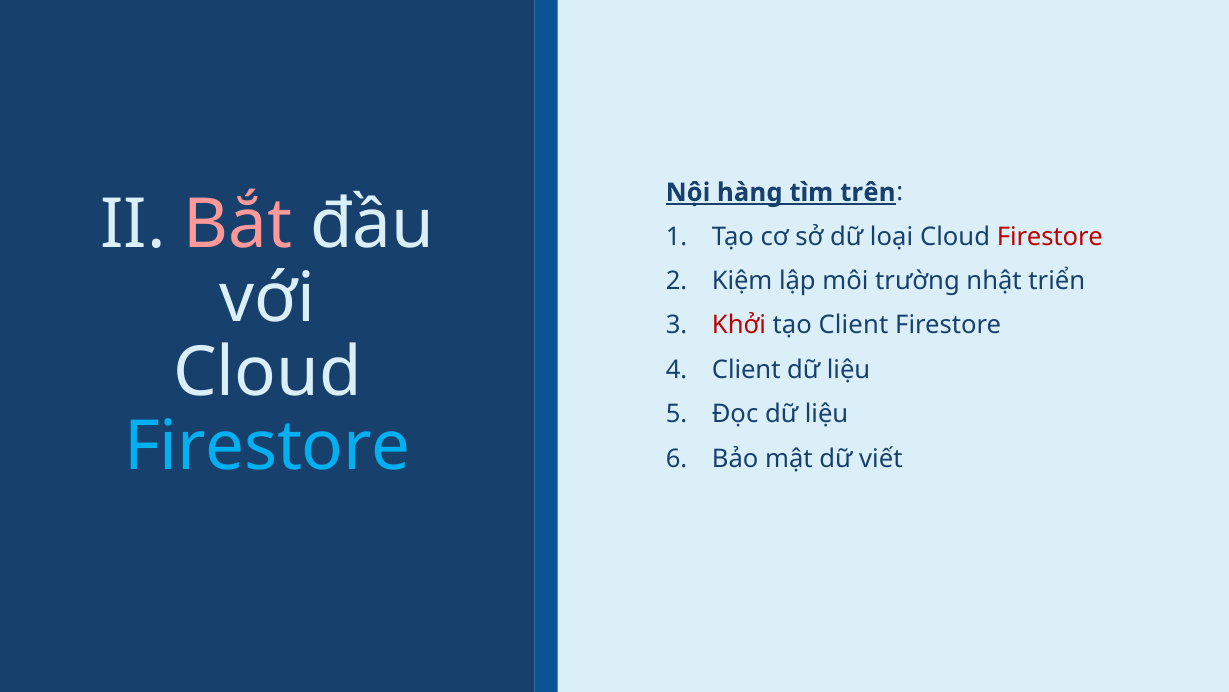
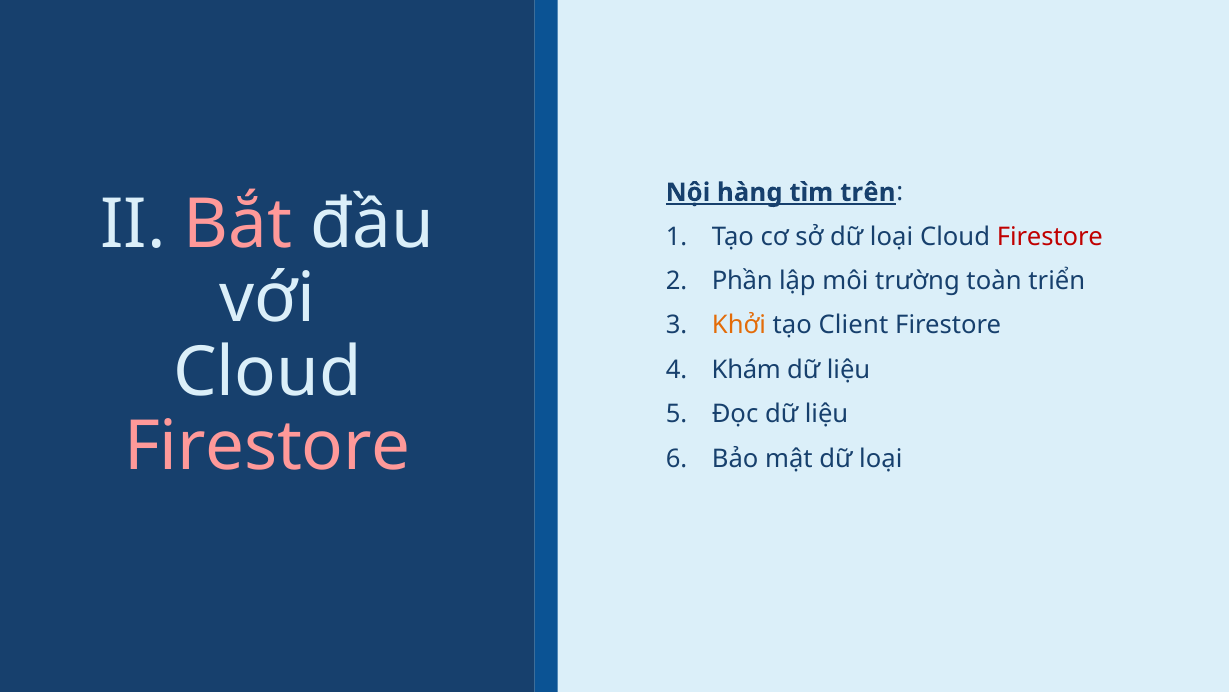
Kiệm: Kiệm -> Phần
nhật: nhật -> toàn
Khởi colour: red -> orange
Client at (746, 369): Client -> Khám
Firestore at (267, 446) colour: light blue -> pink
mật dữ viết: viết -> loại
